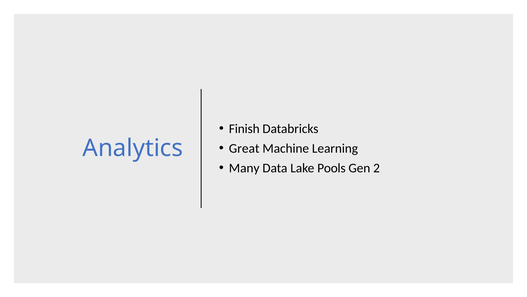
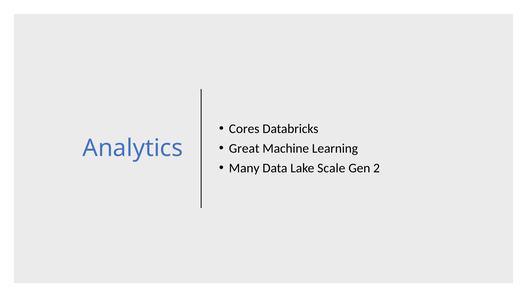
Finish: Finish -> Cores
Pools: Pools -> Scale
